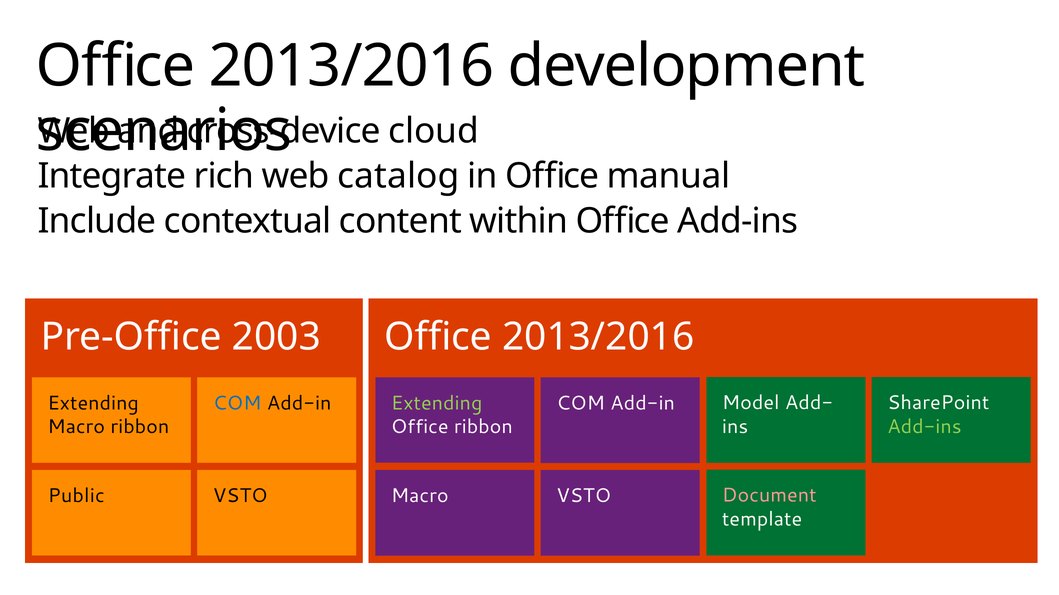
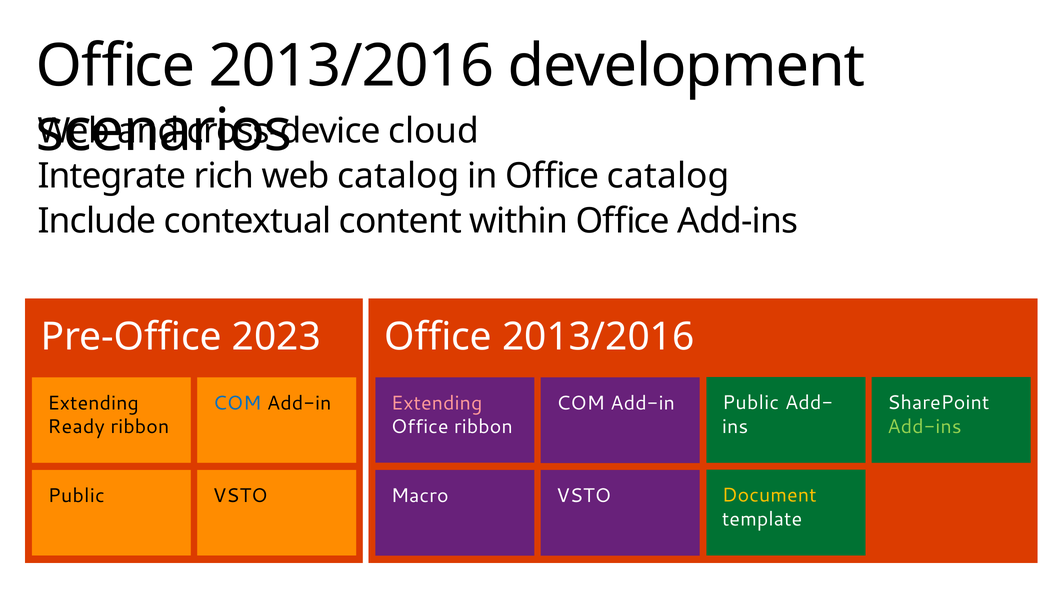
Office manual: manual -> catalog
2003: 2003 -> 2023
Model at (751, 403): Model -> Public
Extending at (437, 403) colour: light green -> pink
Macro at (76, 427): Macro -> Ready
Document colour: pink -> yellow
